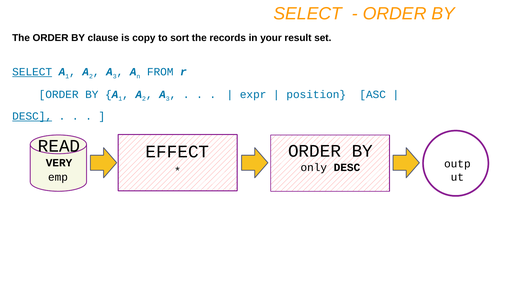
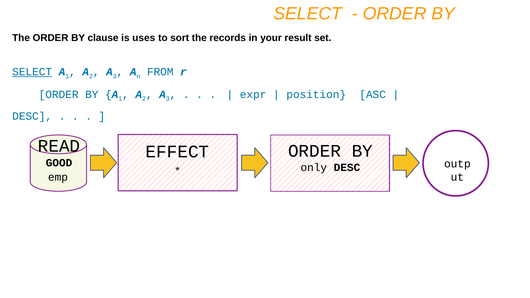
copy: copy -> uses
DESC at (32, 116) underline: present -> none
VERY: VERY -> GOOD
